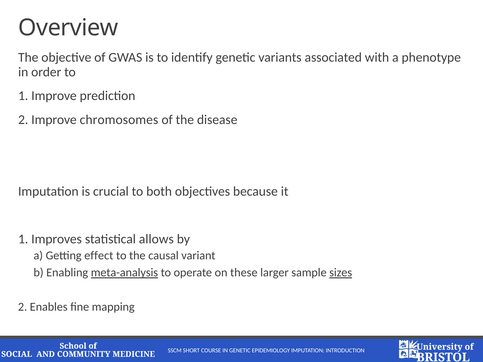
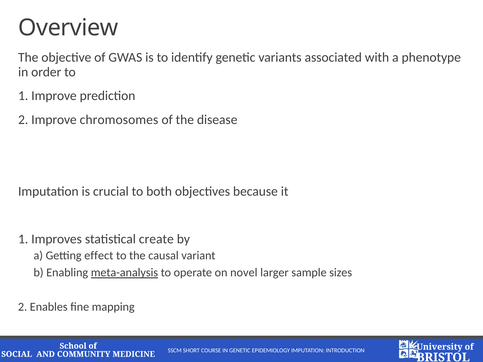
allows: allows -> create
these: these -> novel
sizes underline: present -> none
